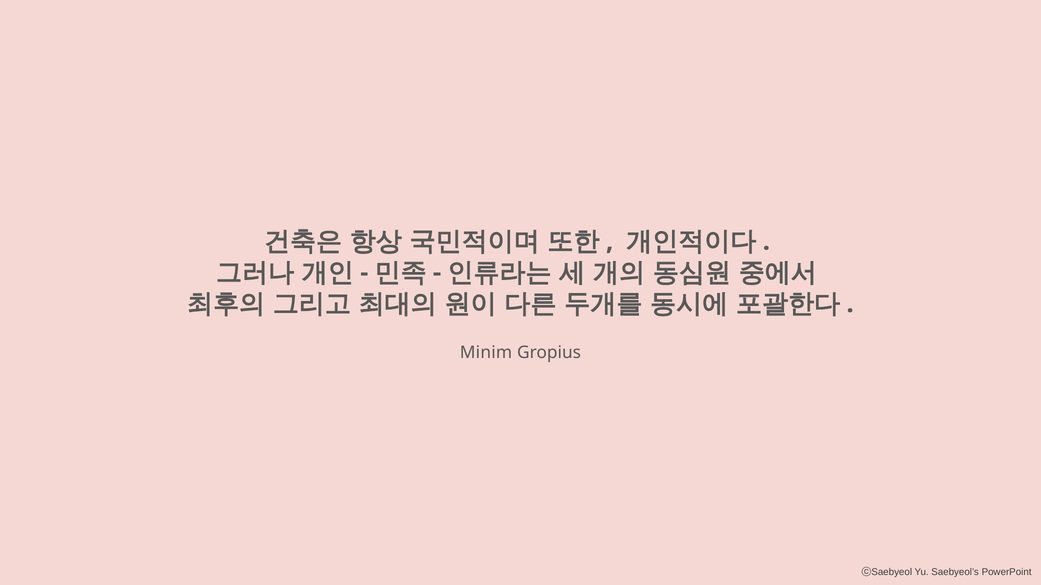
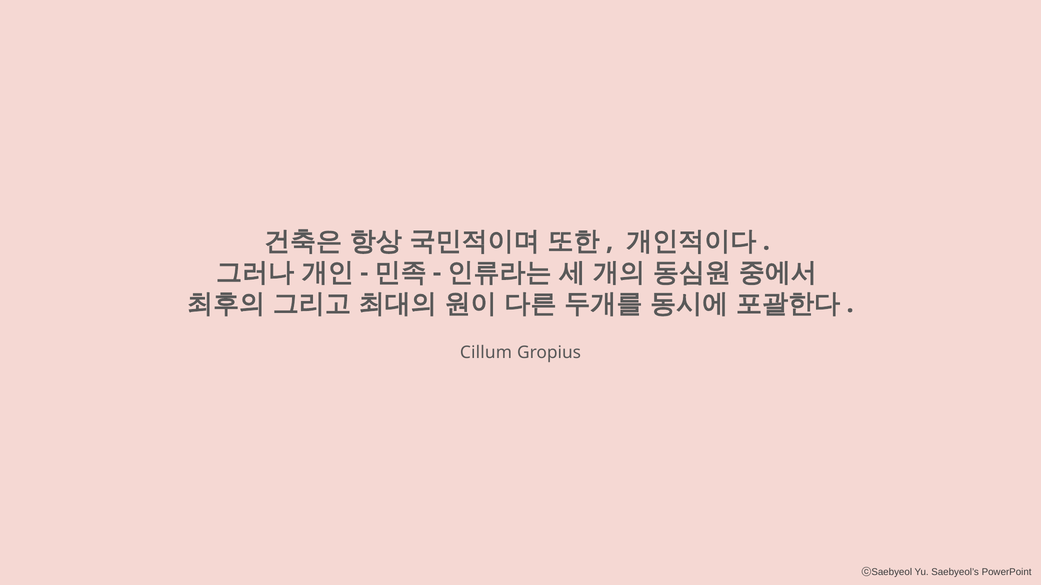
Minim: Minim -> Cillum
